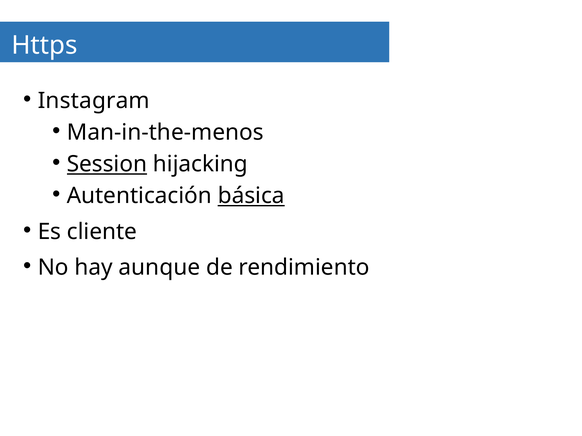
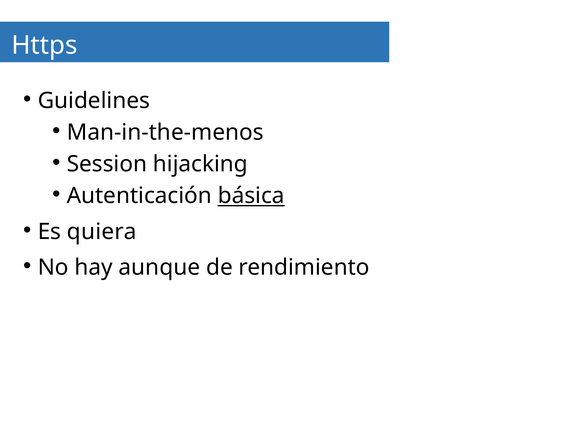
Instagram: Instagram -> Guidelines
Session underline: present -> none
cliente: cliente -> quiera
